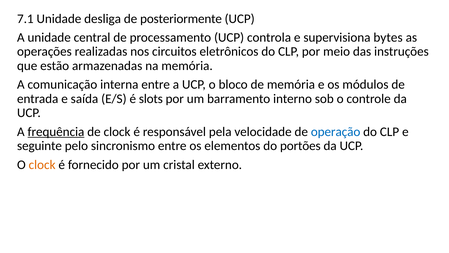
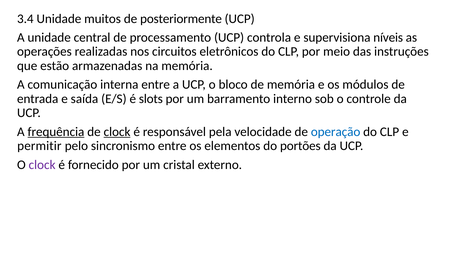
7.1: 7.1 -> 3.4
desliga: desliga -> muitos
bytes: bytes -> níveis
clock at (117, 132) underline: none -> present
seguinte: seguinte -> permitir
clock at (42, 164) colour: orange -> purple
